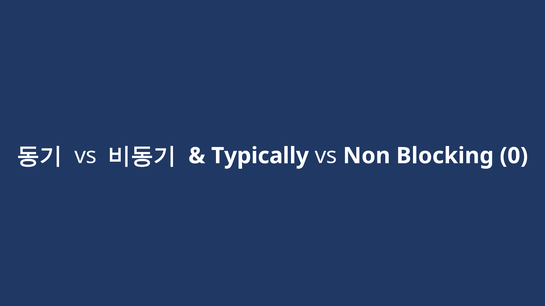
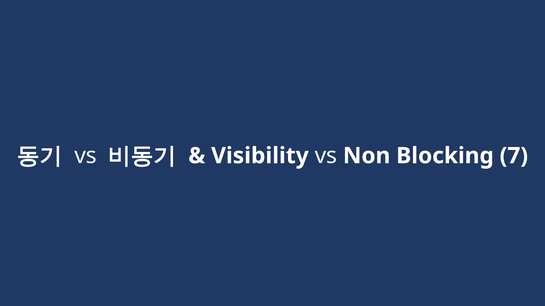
Typically: Typically -> Visibility
0: 0 -> 7
